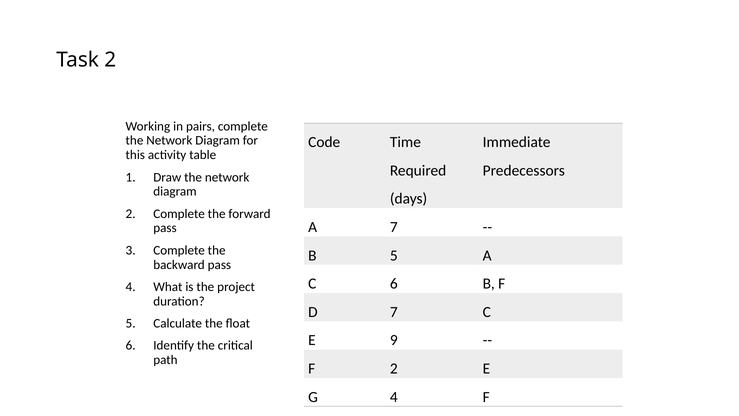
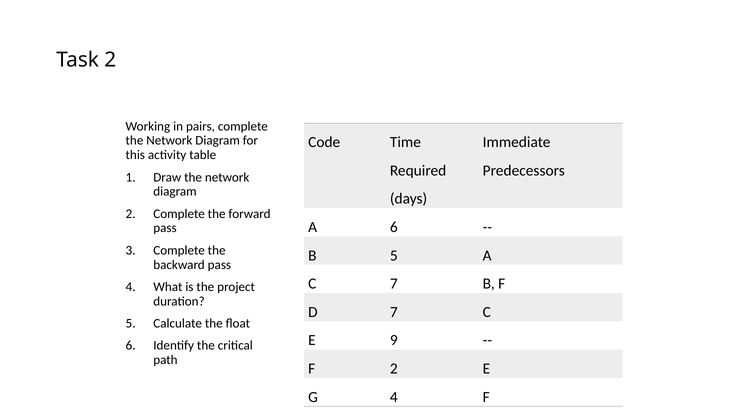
A 7: 7 -> 6
C 6: 6 -> 7
